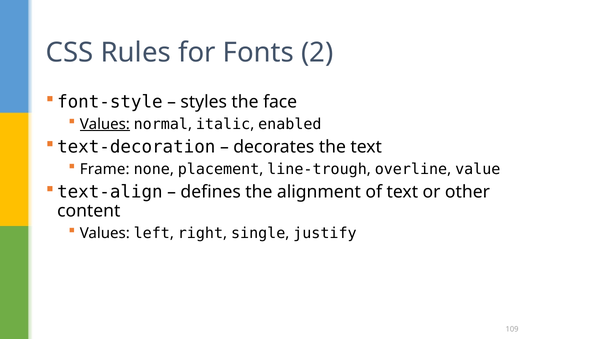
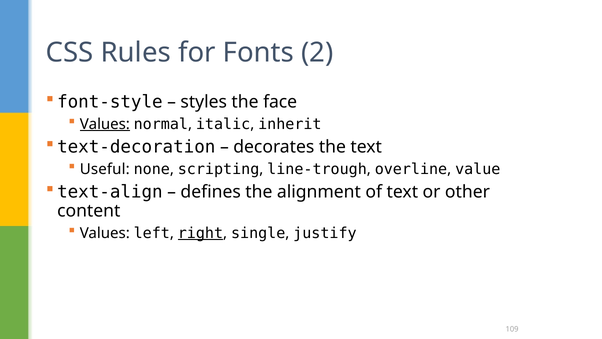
enabled: enabled -> inherit
Frame: Frame -> Useful
placement: placement -> scripting
right underline: none -> present
